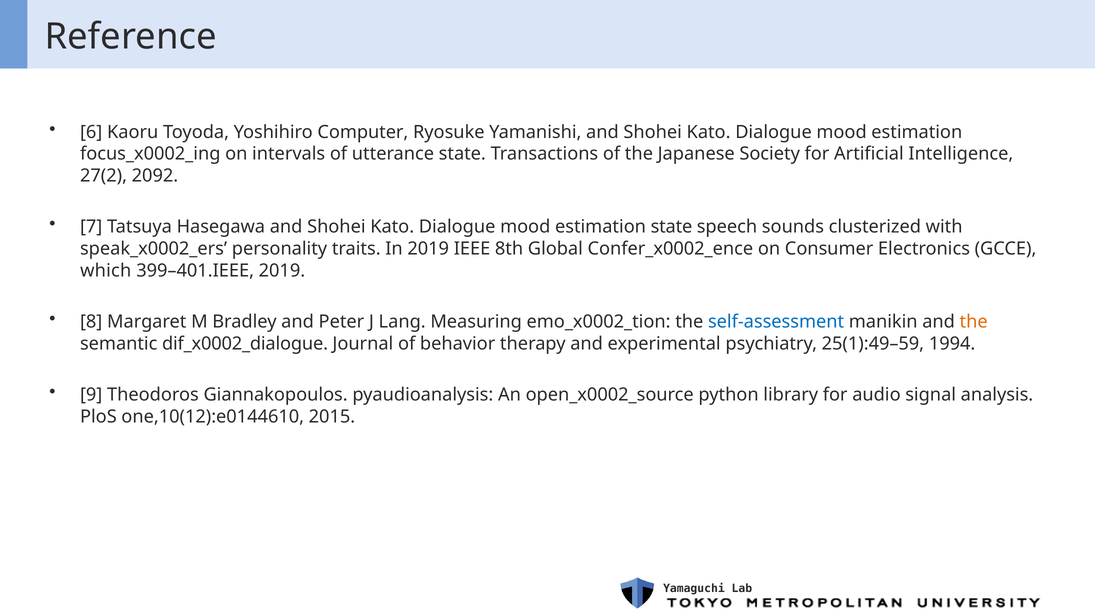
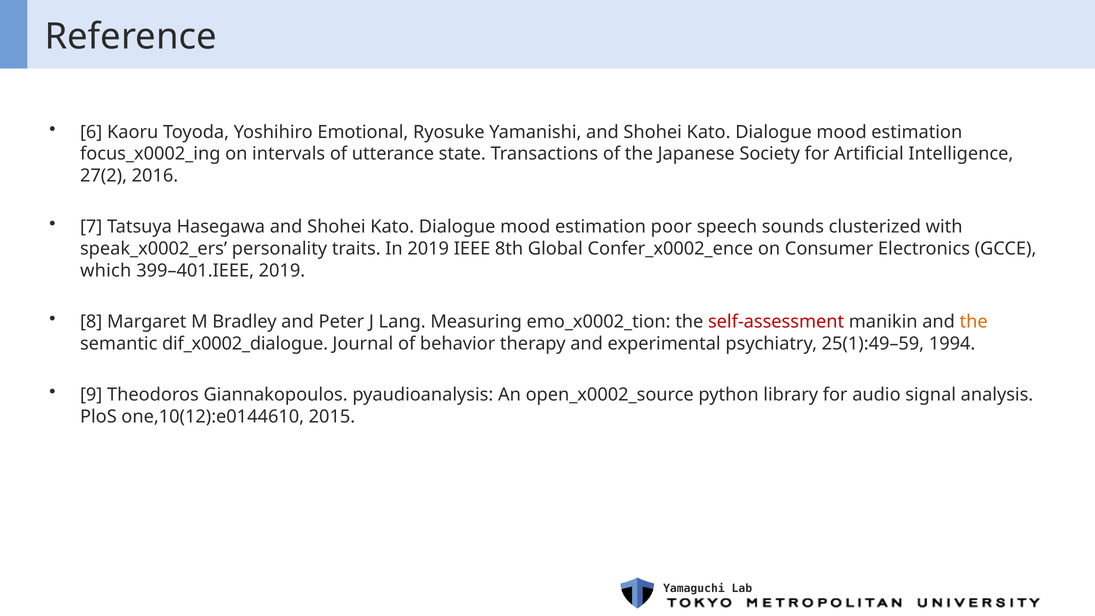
Computer: Computer -> Emotional
2092: 2092 -> 2016
estimation state: state -> poor
self-assessment colour: blue -> red
